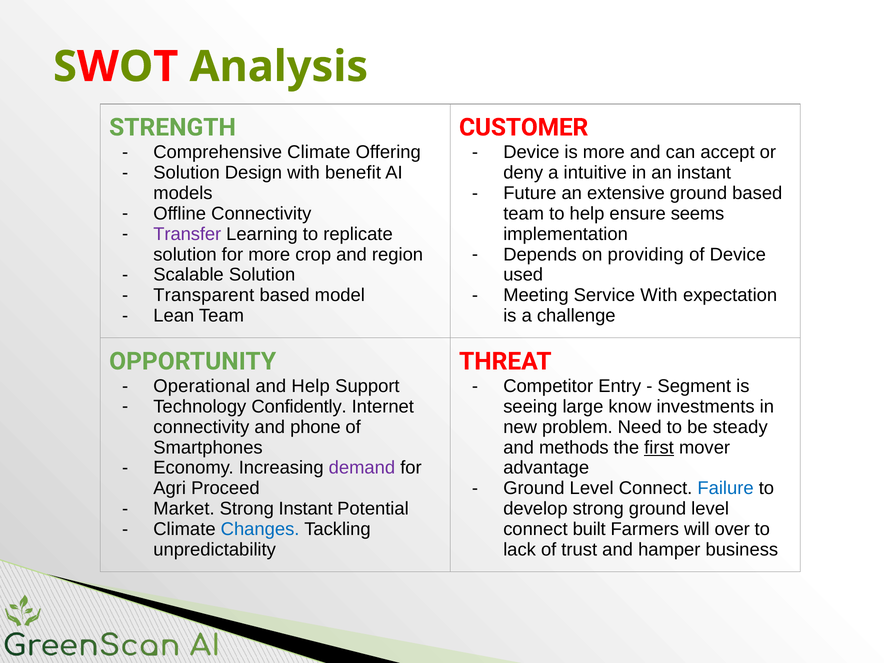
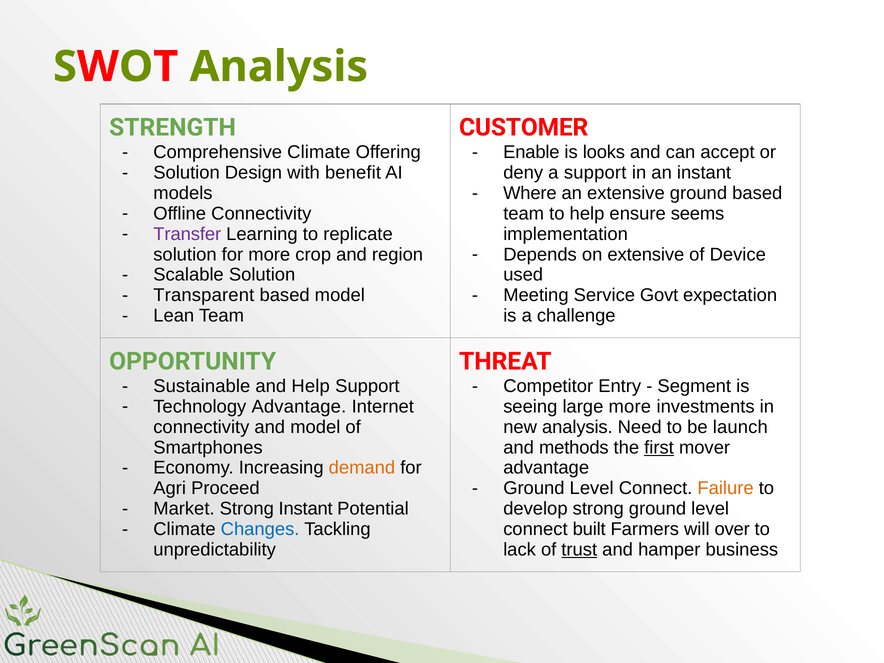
Device at (531, 152): Device -> Enable
is more: more -> looks
a intuitive: intuitive -> support
Future: Future -> Where
on providing: providing -> extensive
Service With: With -> Govt
Operational: Operational -> Sustainable
Technology Confidently: Confidently -> Advantage
large know: know -> more
and phone: phone -> model
new problem: problem -> analysis
steady: steady -> launch
demand colour: purple -> orange
Failure colour: blue -> orange
trust underline: none -> present
